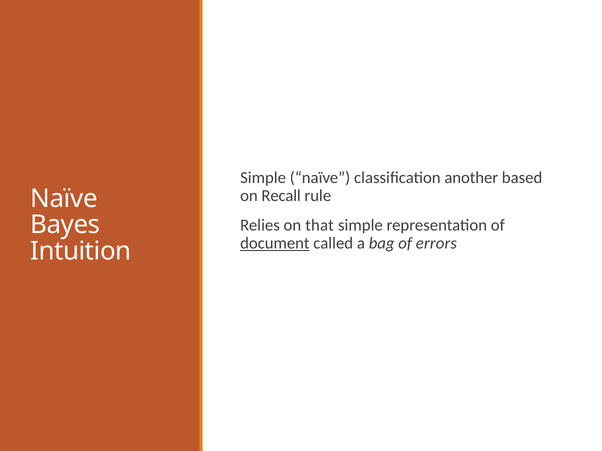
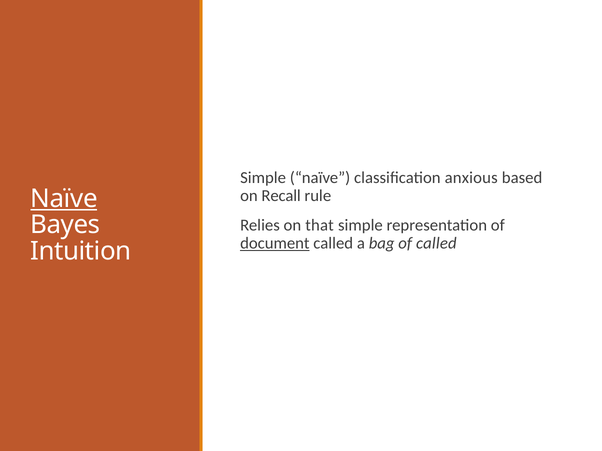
another: another -> anxious
Naïve at (64, 199) underline: none -> present
of errors: errors -> called
